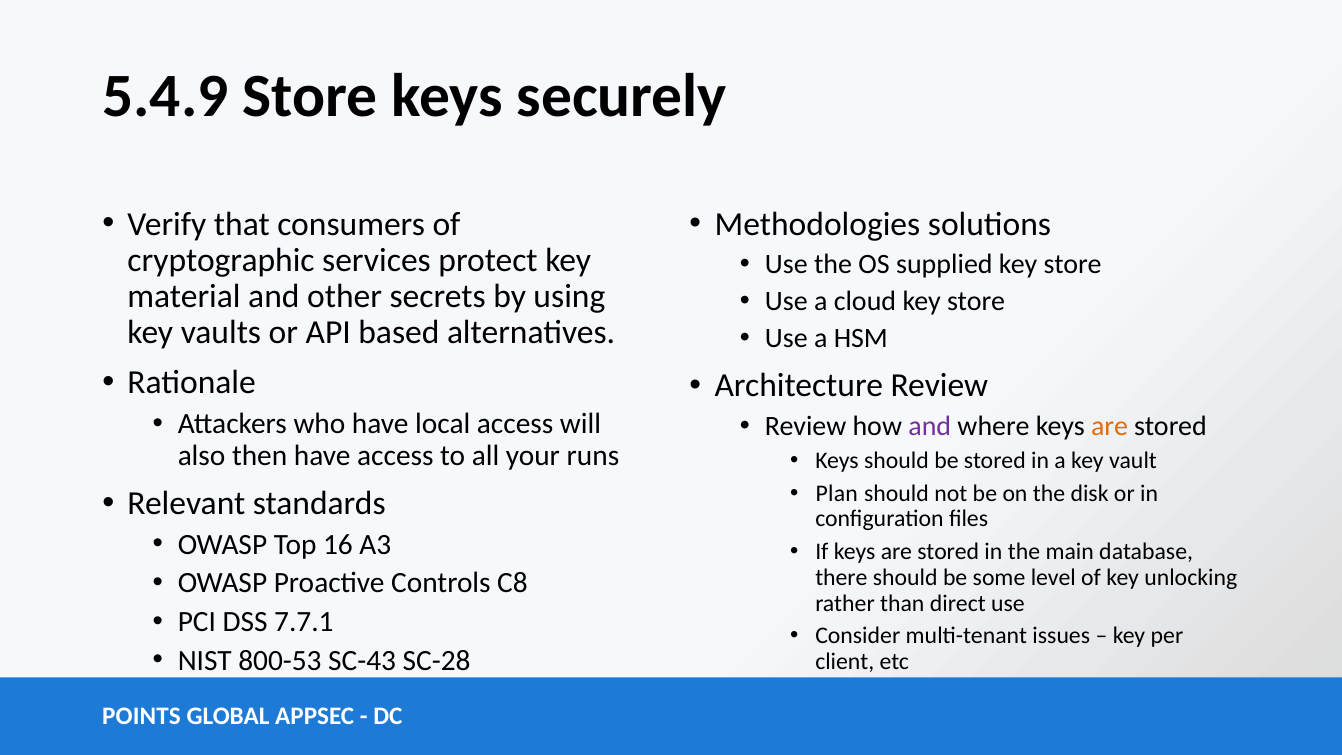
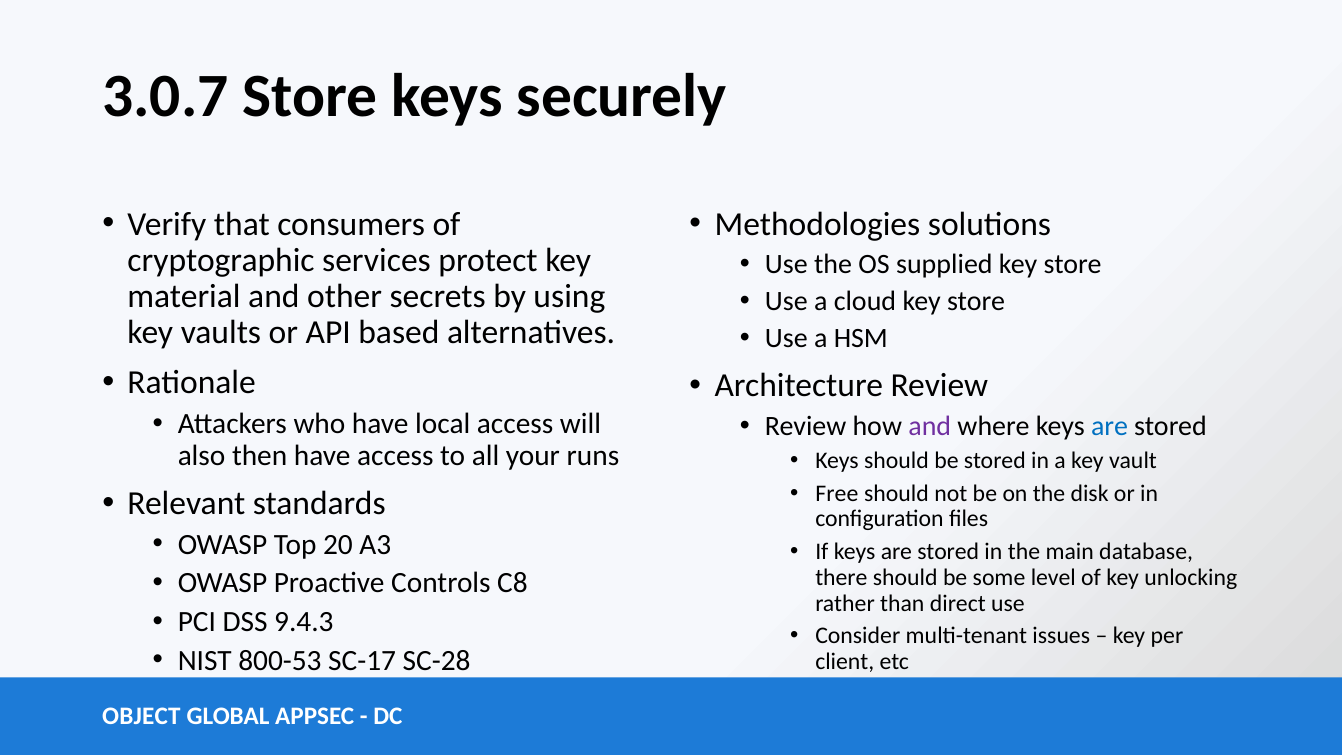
5.4.9: 5.4.9 -> 3.0.7
are at (1110, 426) colour: orange -> blue
Plan: Plan -> Free
16: 16 -> 20
7.7.1: 7.7.1 -> 9.4.3
SC-43: SC-43 -> SC-17
POINTS: POINTS -> OBJECT
